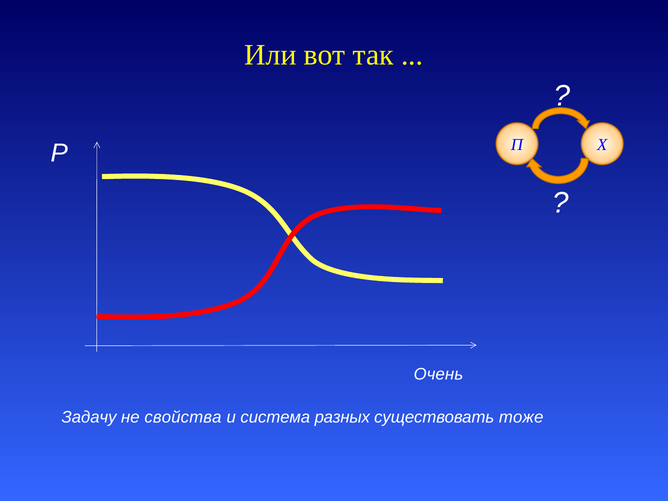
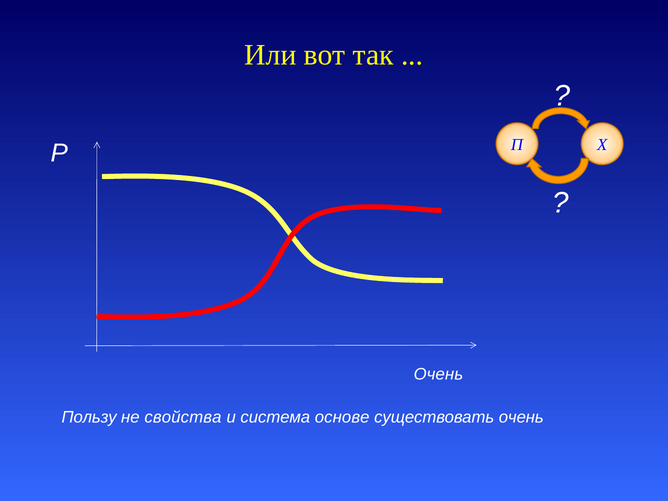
Задачу: Задачу -> Пользу
разных: разных -> основе
существовать тоже: тоже -> очень
